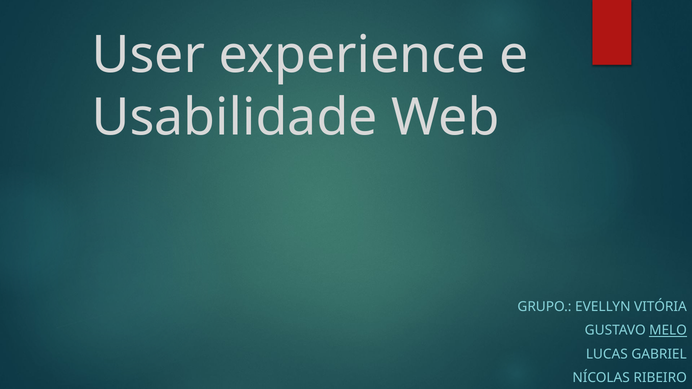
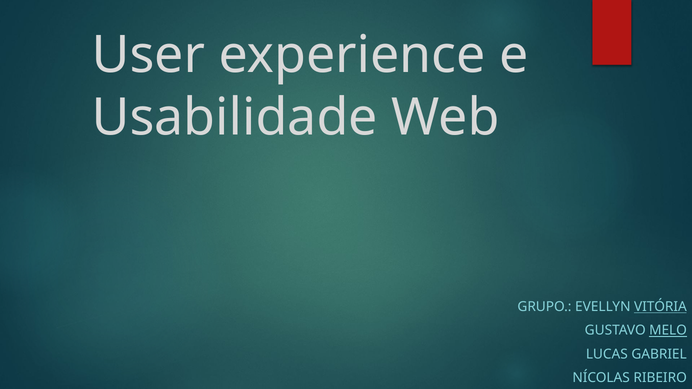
VITÓRIA underline: none -> present
